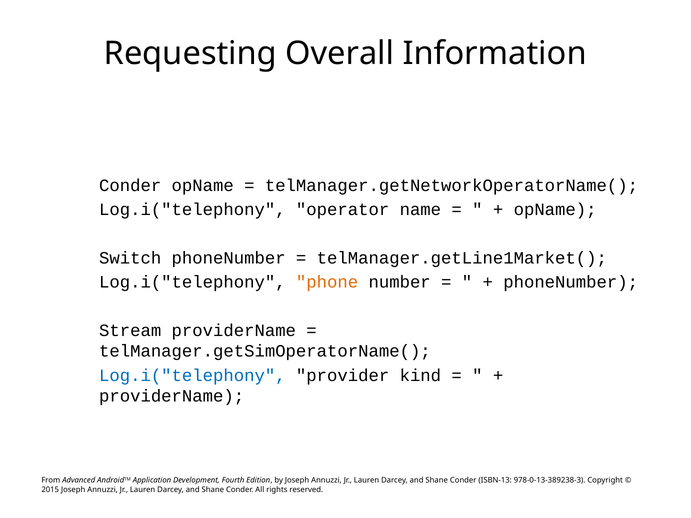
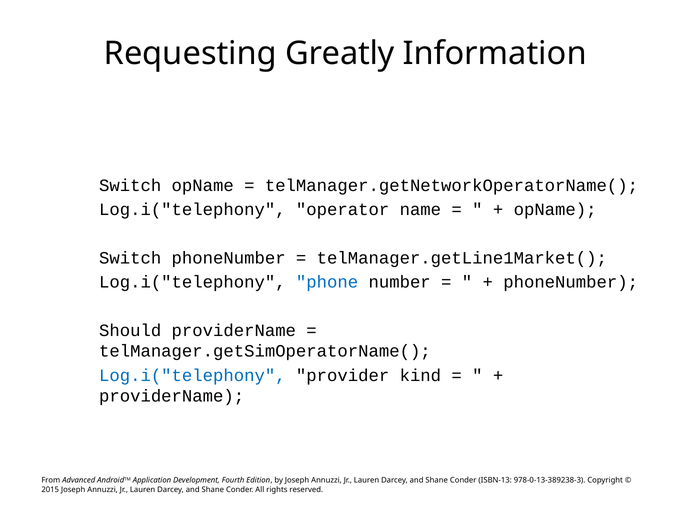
Overall: Overall -> Greatly
Conder at (130, 185): Conder -> Switch
phone colour: orange -> blue
Stream: Stream -> Should
